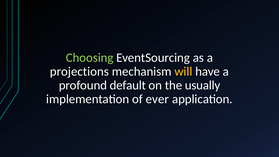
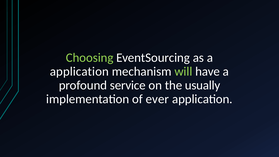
projections at (79, 71): projections -> application
will colour: yellow -> light green
default: default -> service
